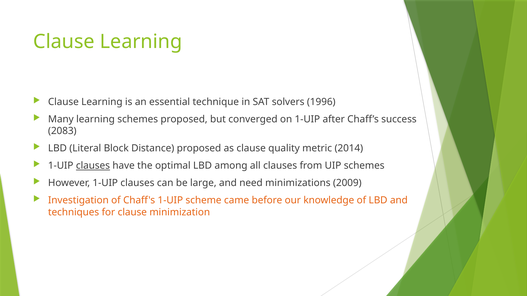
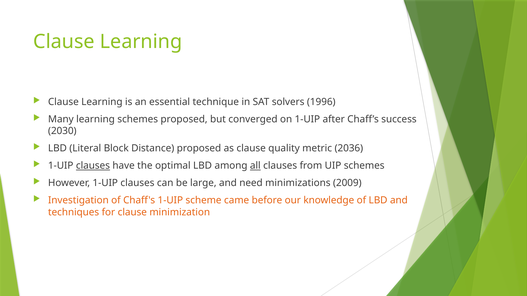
2083: 2083 -> 2030
2014: 2014 -> 2036
all underline: none -> present
